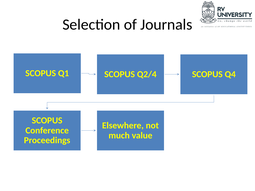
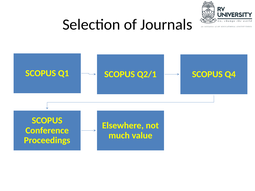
Q2/4: Q2/4 -> Q2/1
